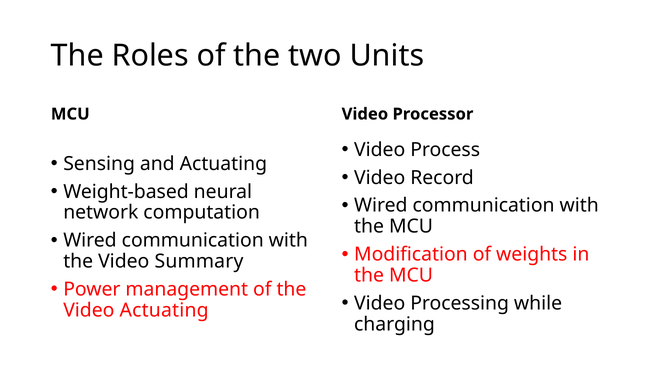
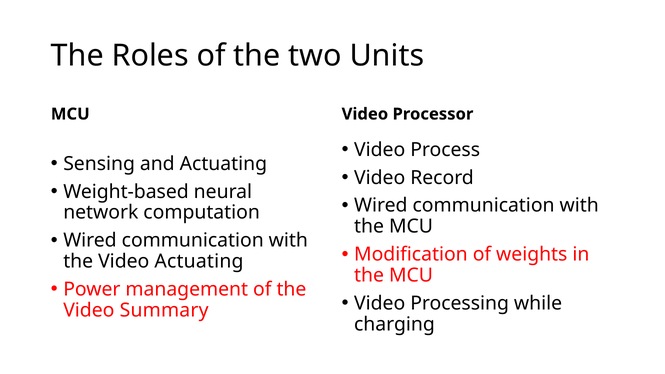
Video Summary: Summary -> Actuating
Video Actuating: Actuating -> Summary
